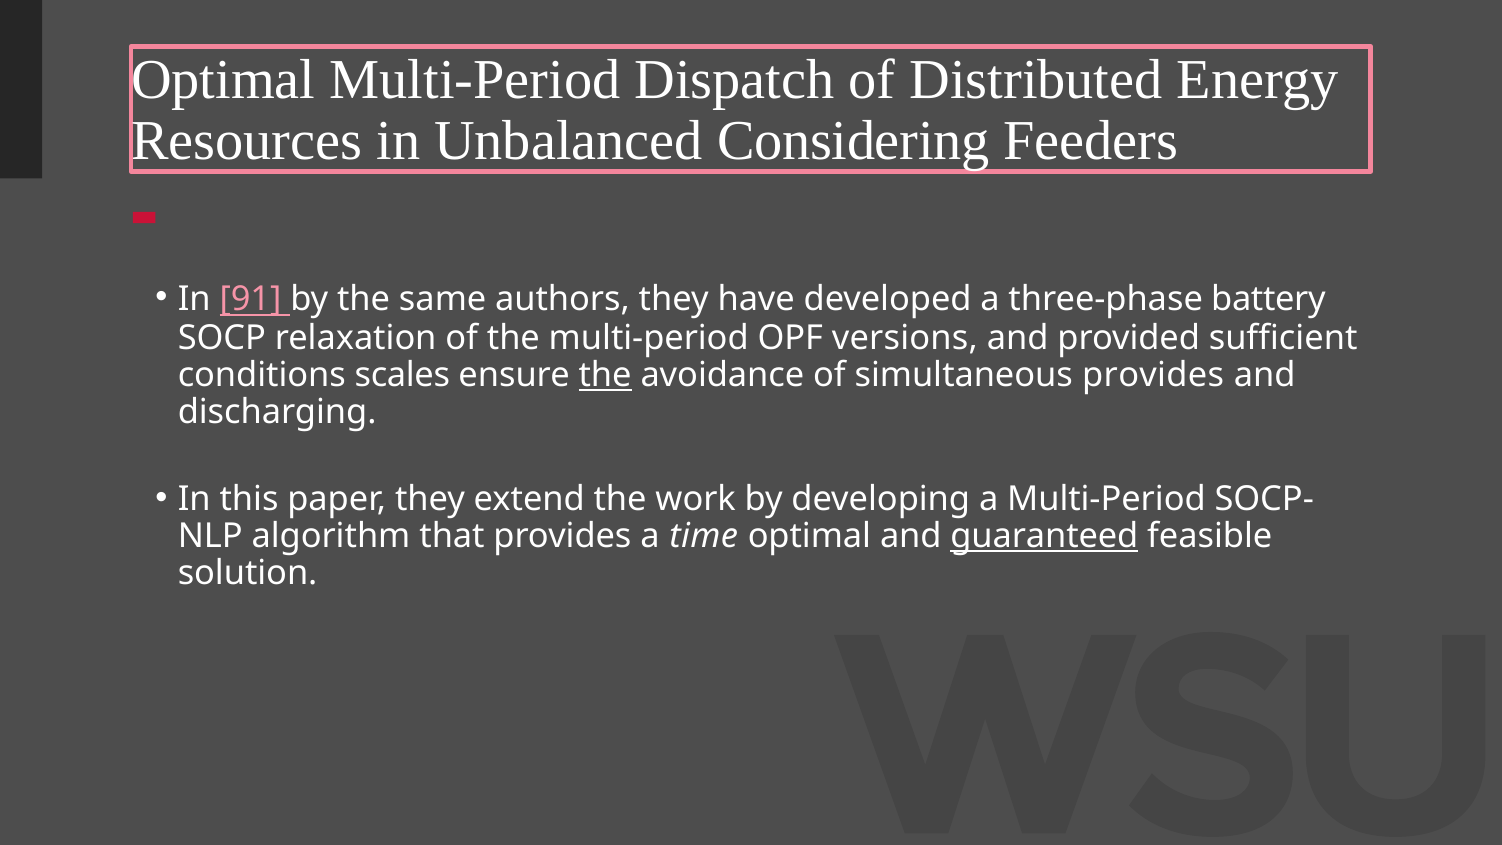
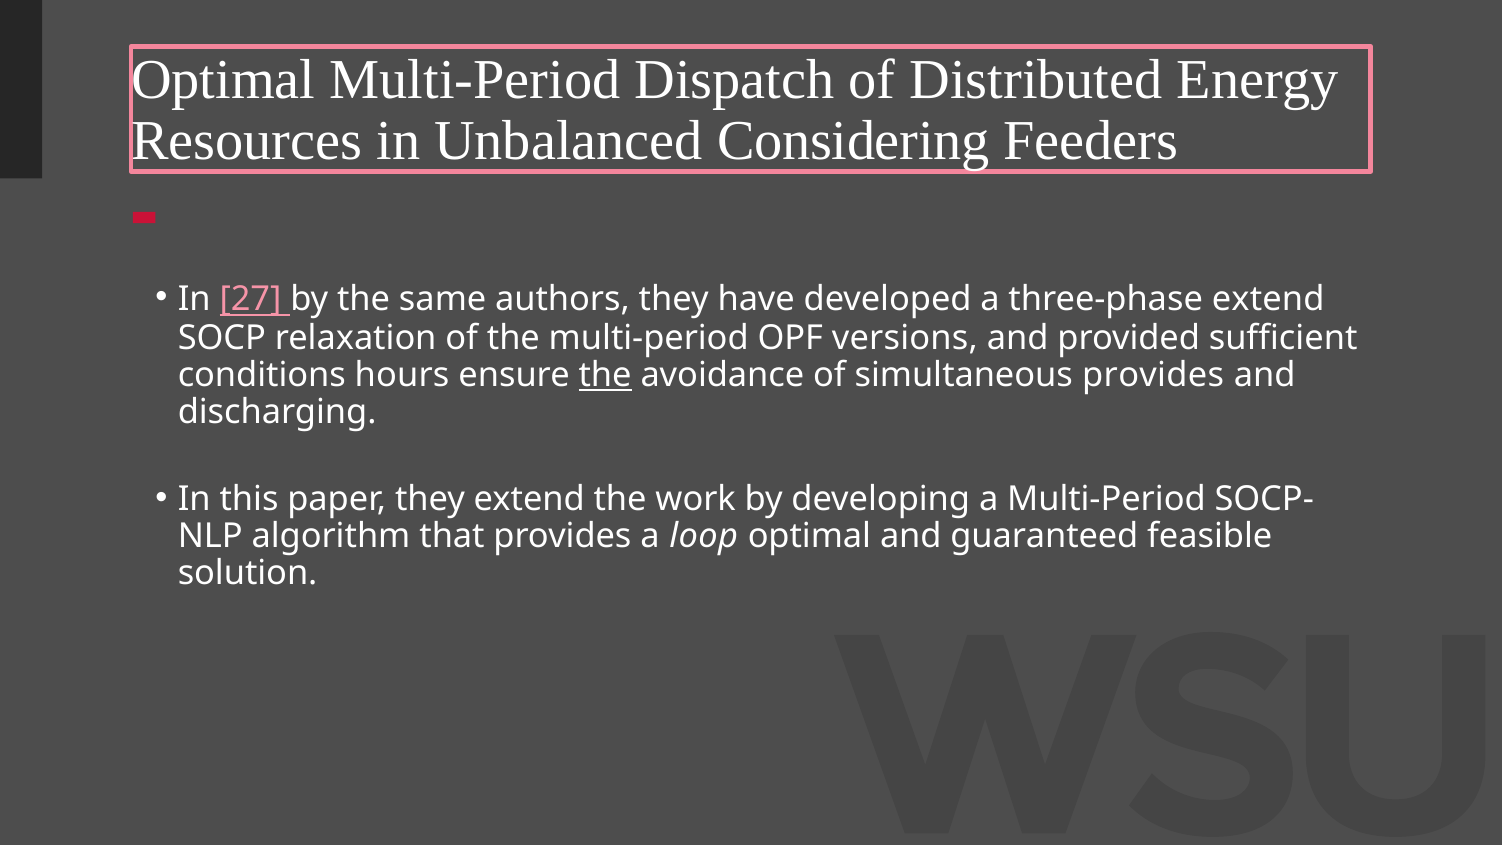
91: 91 -> 27
three-phase battery: battery -> extend
scales: scales -> hours
time: time -> loop
guaranteed underline: present -> none
